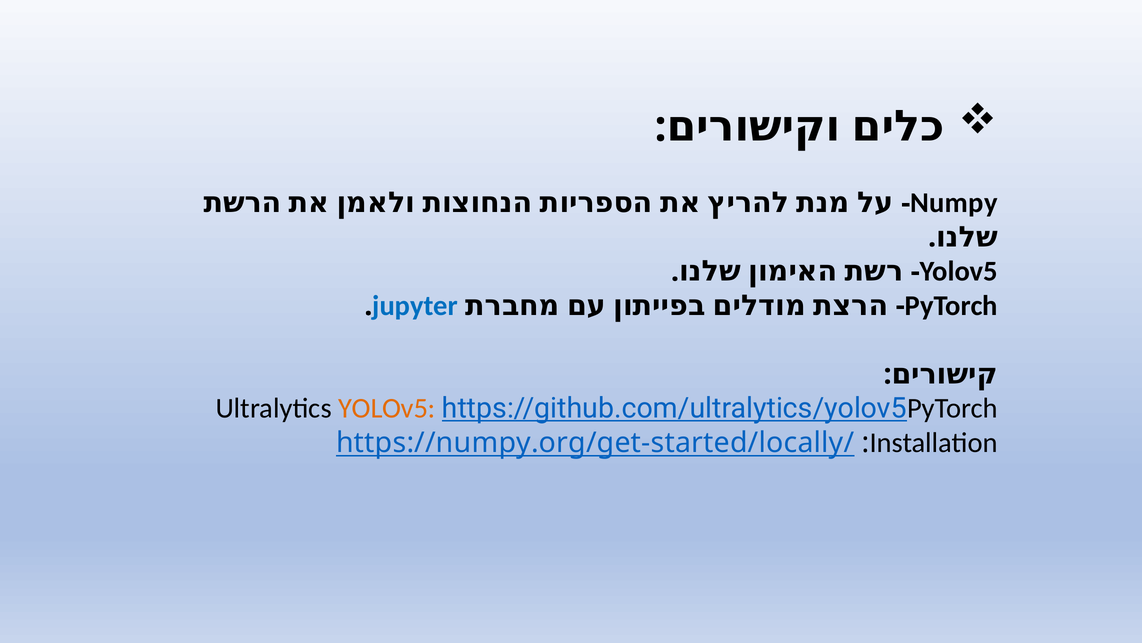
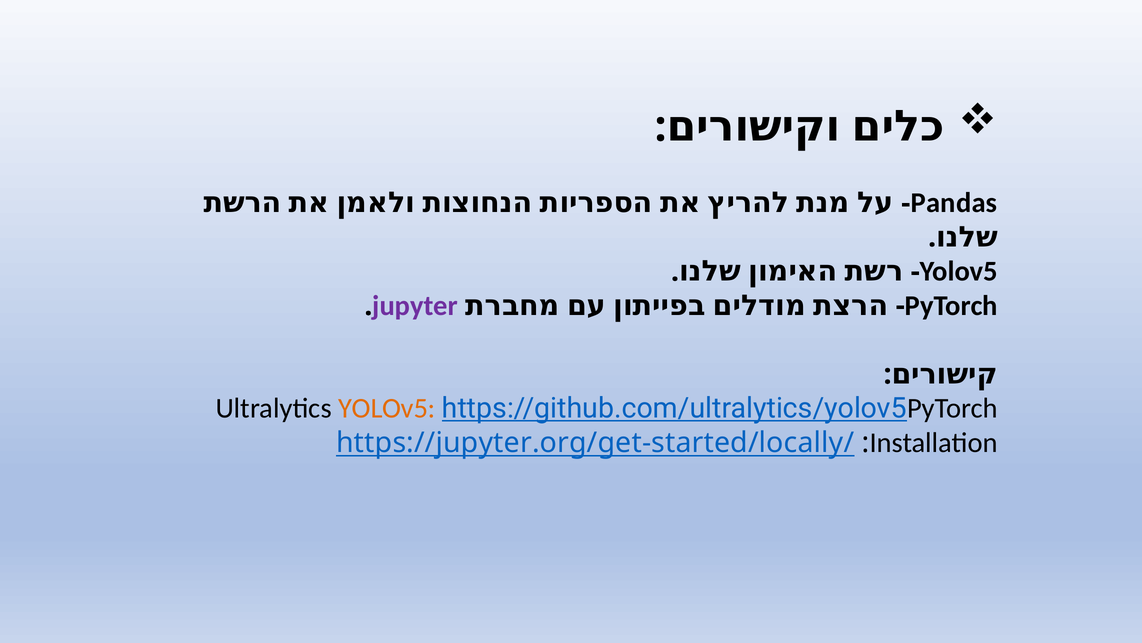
Numpy: Numpy -> Pandas
jupyter colour: blue -> purple
https://numpy.org/get-started/locally/: https://numpy.org/get-started/locally/ -> https://jupyter.org/get-started/locally/
